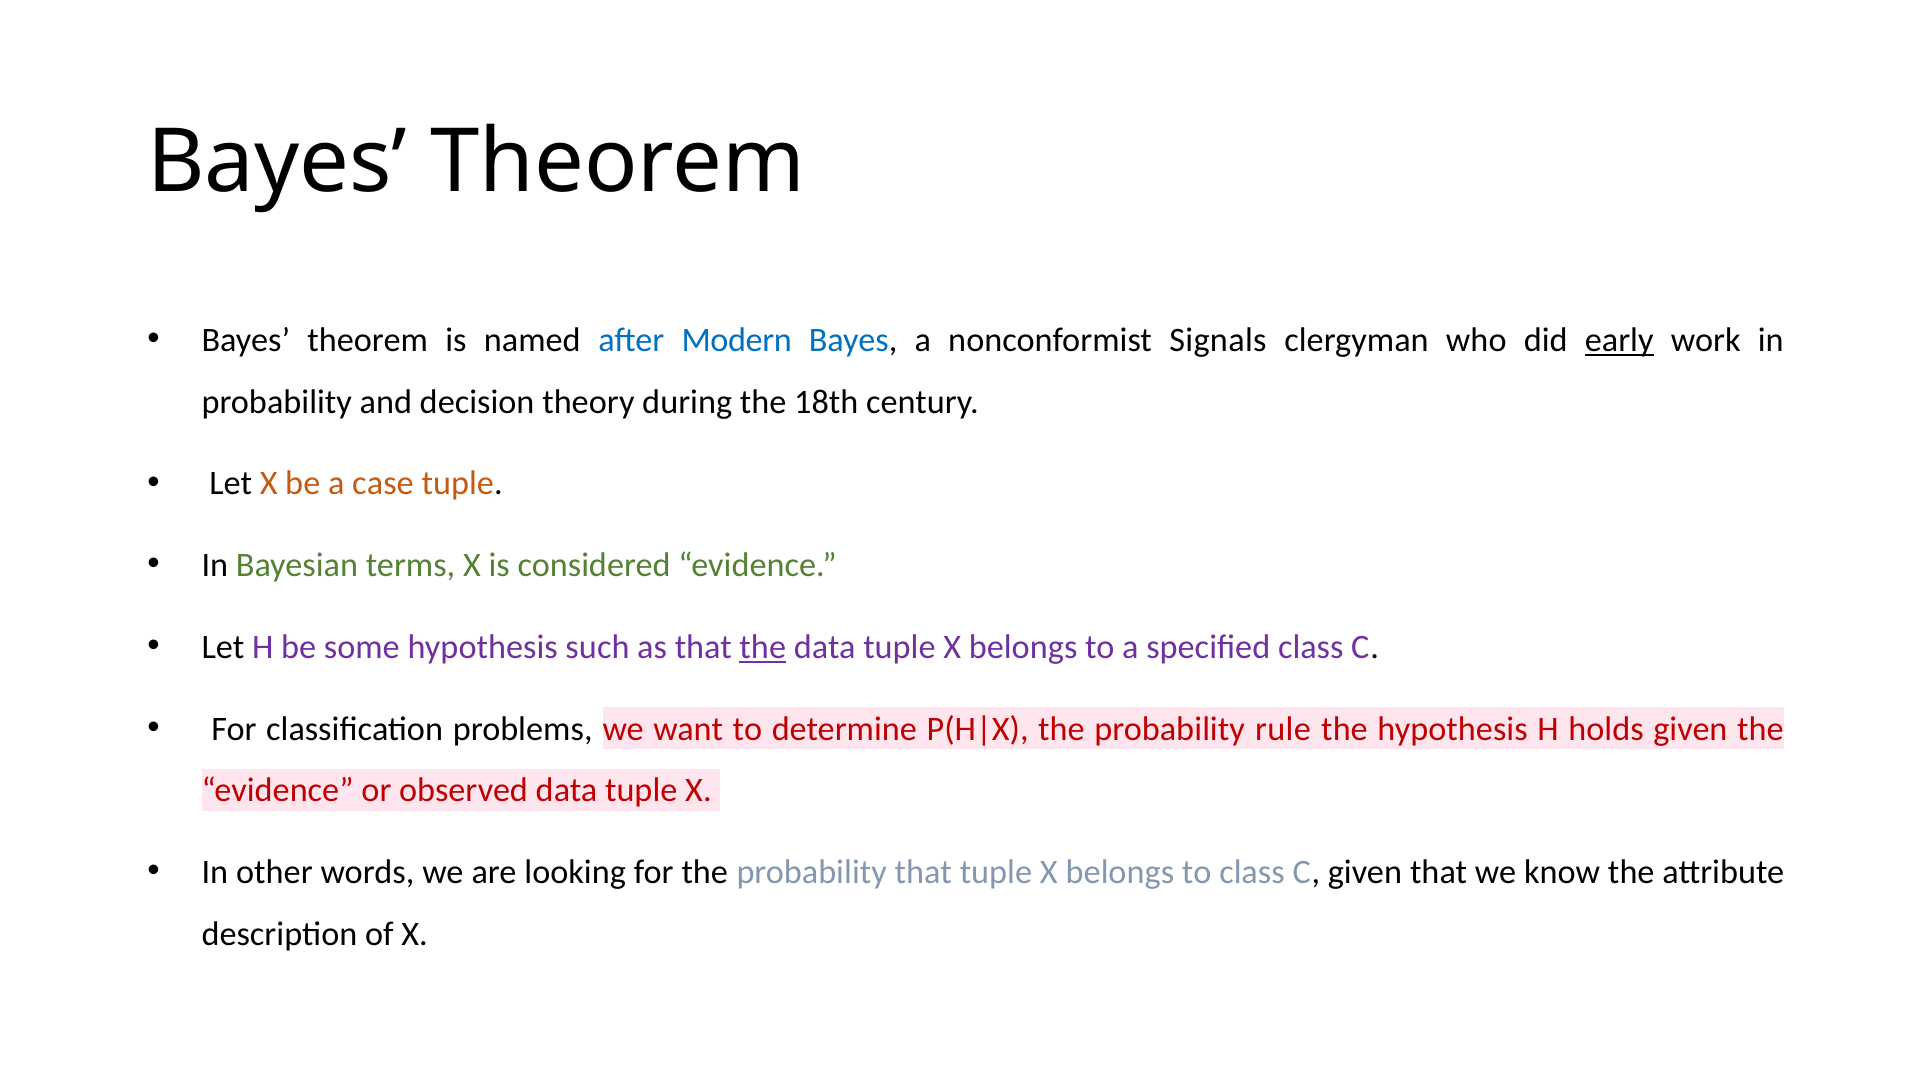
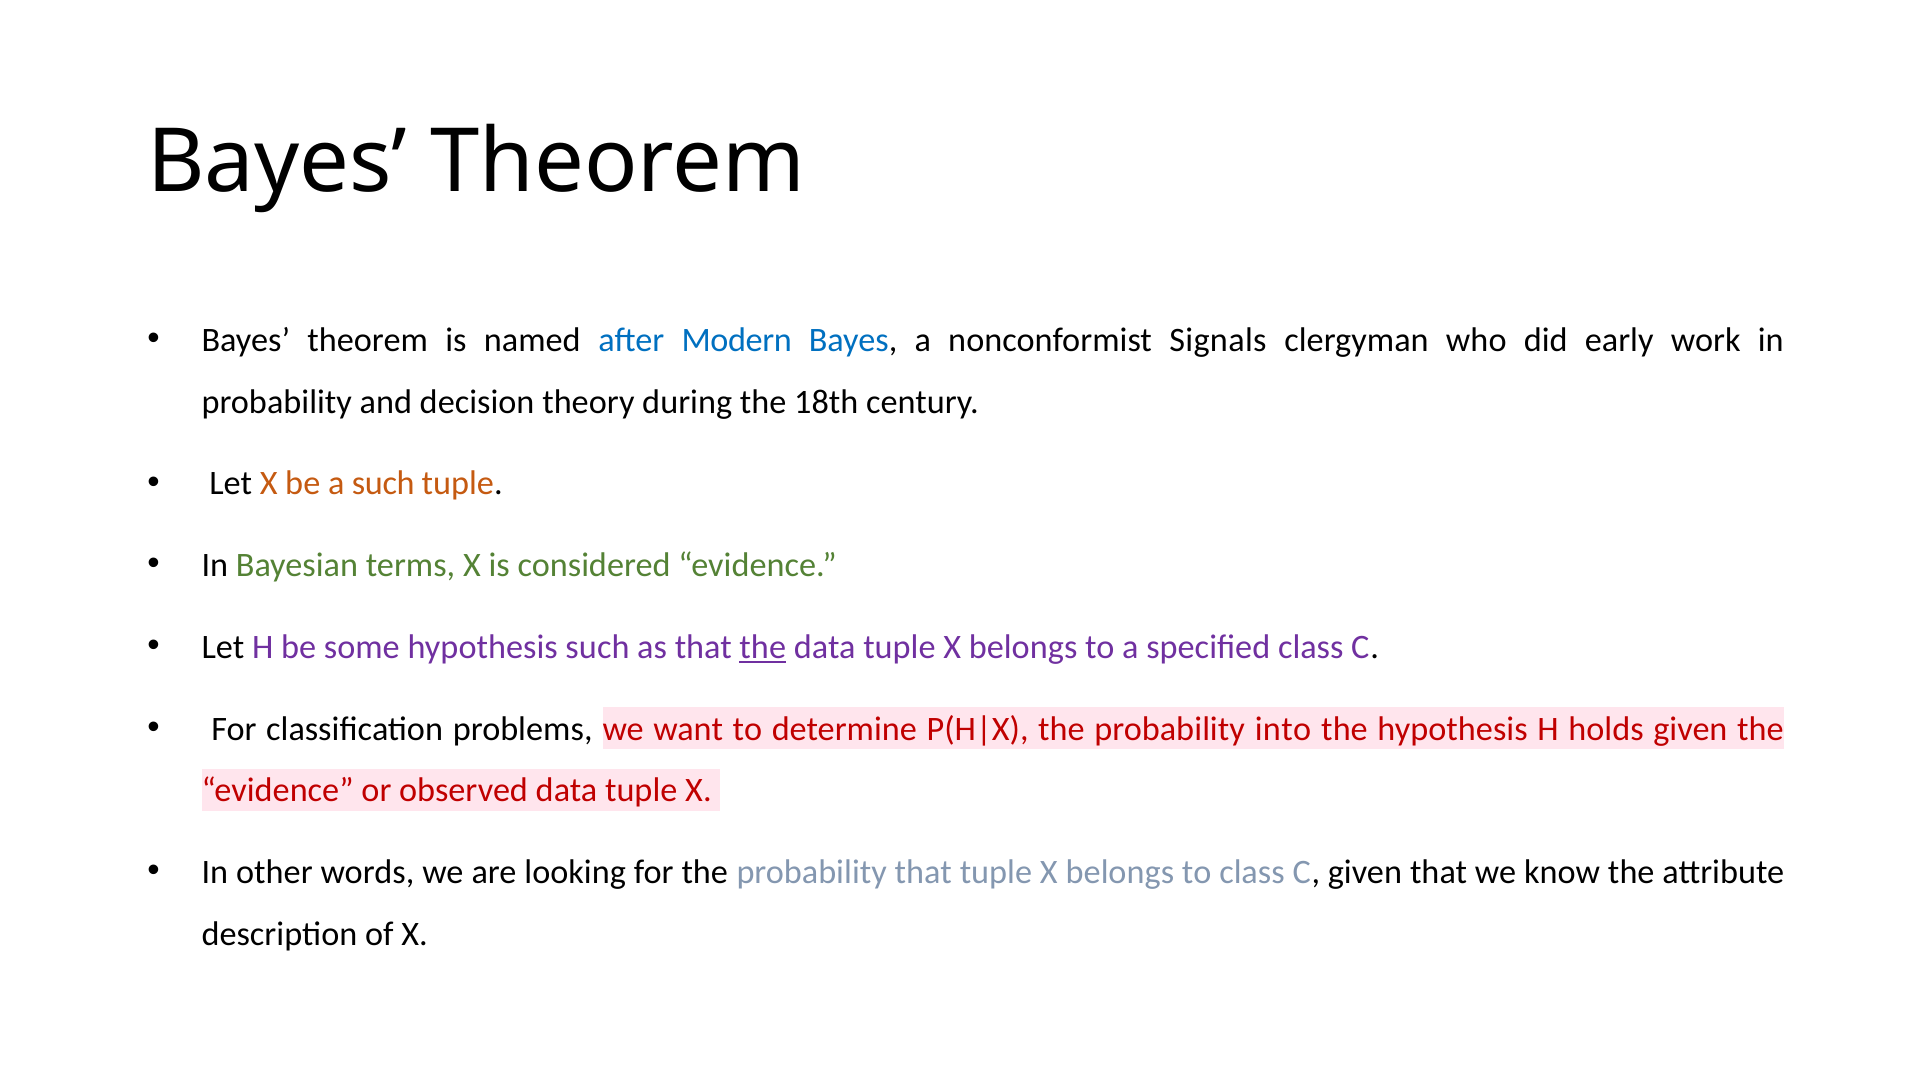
early underline: present -> none
a case: case -> such
rule: rule -> into
